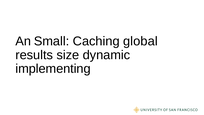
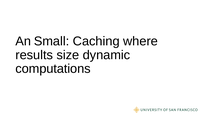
global: global -> where
implementing: implementing -> computations
